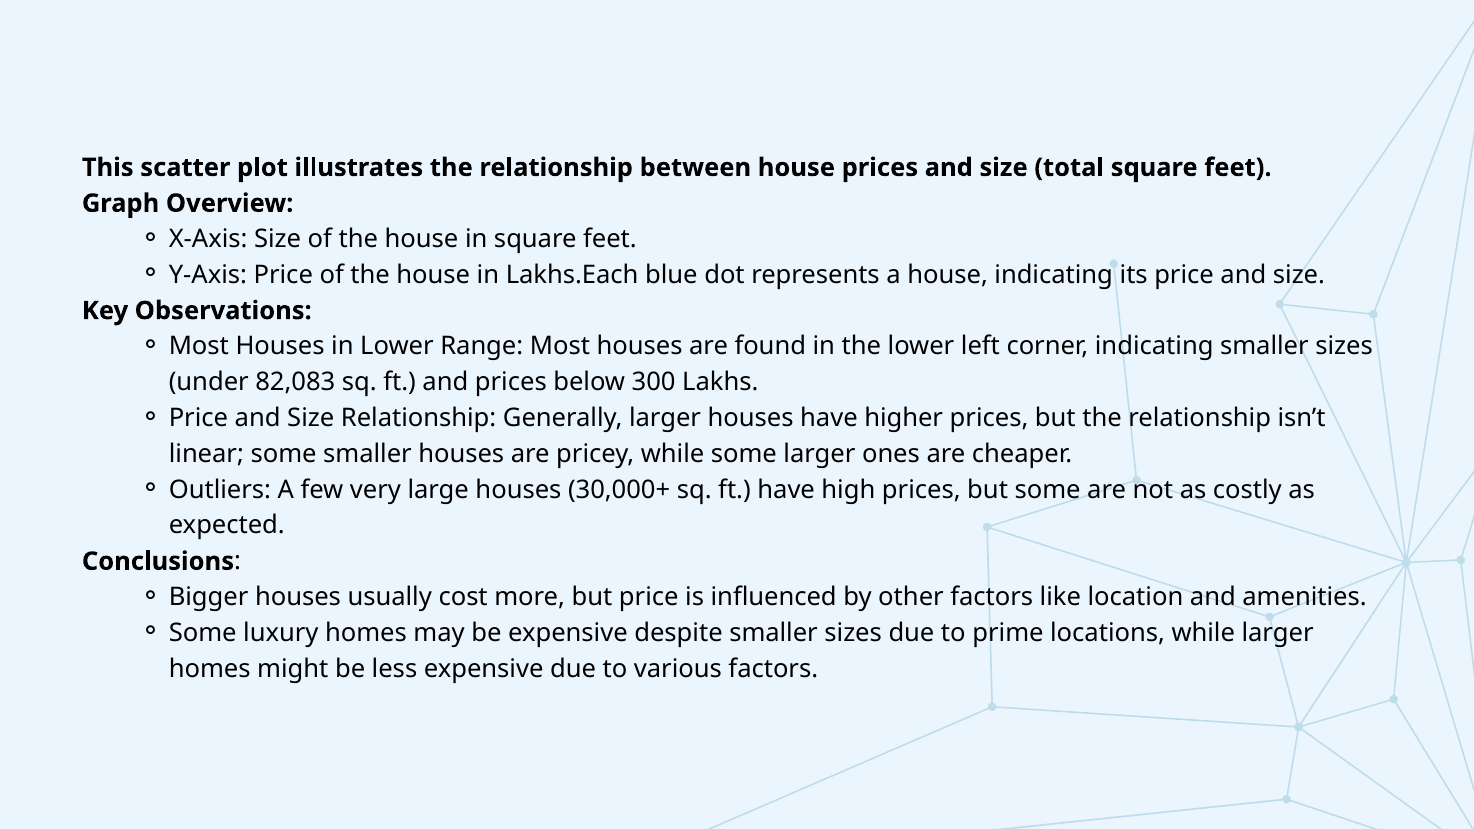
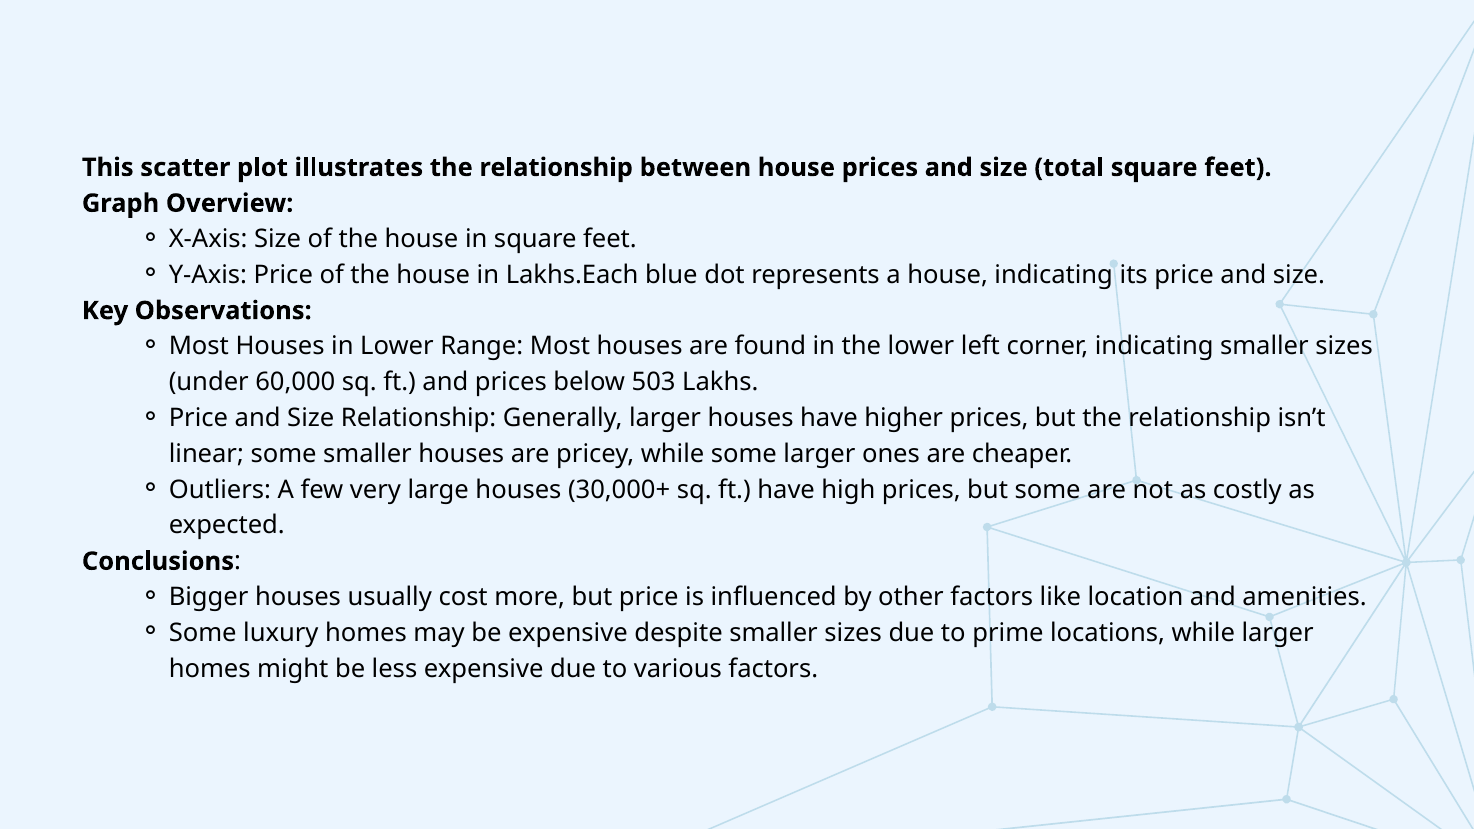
82,083: 82,083 -> 60,000
300: 300 -> 503
